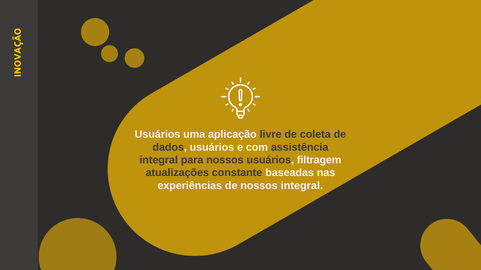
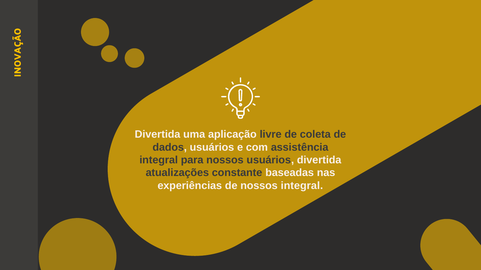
Usuários at (158, 135): Usuários -> Divertida
usuários filtragem: filtragem -> divertida
